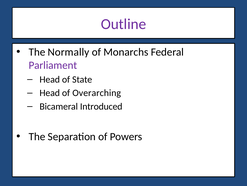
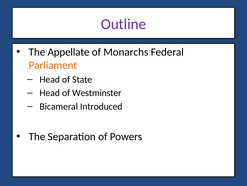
Normally: Normally -> Appellate
Parliament colour: purple -> orange
Overarching: Overarching -> Westminster
